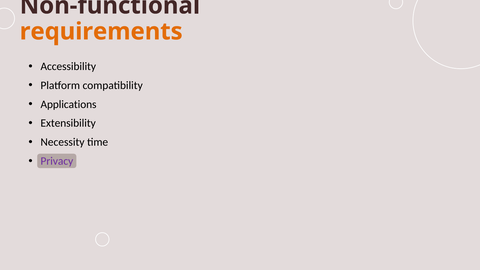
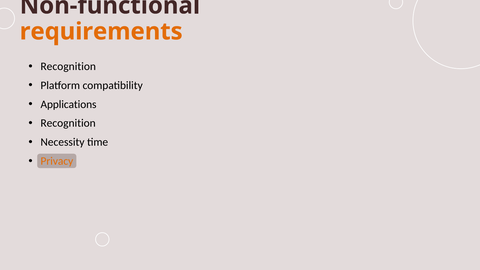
Accessibility at (68, 66): Accessibility -> Recognition
Extensibility at (68, 123): Extensibility -> Recognition
Privacy colour: purple -> orange
